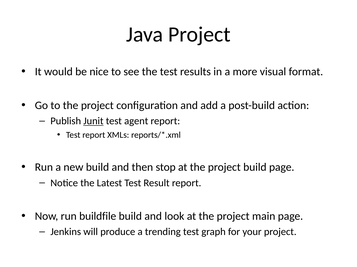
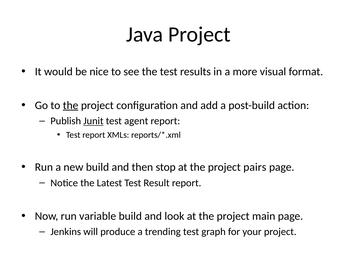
the at (71, 106) underline: none -> present
project build: build -> pairs
buildfile: buildfile -> variable
